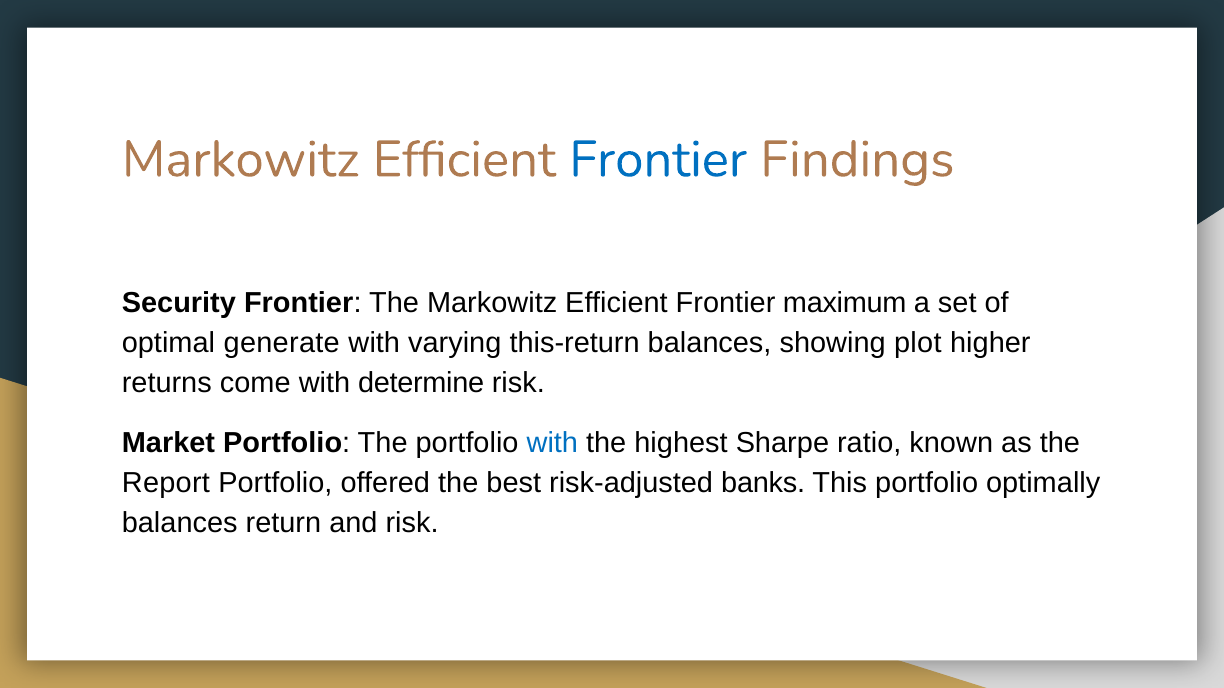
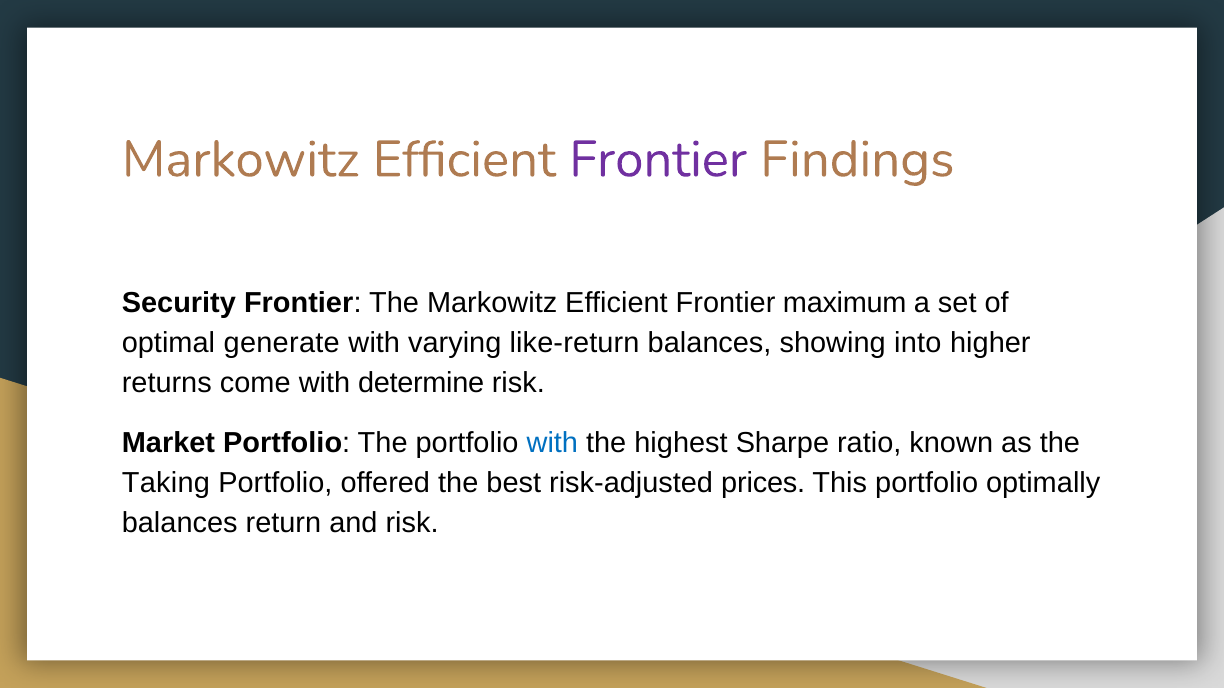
Frontier at (658, 160) colour: blue -> purple
this-return: this-return -> like-return
plot: plot -> into
Report: Report -> Taking
banks: banks -> prices
